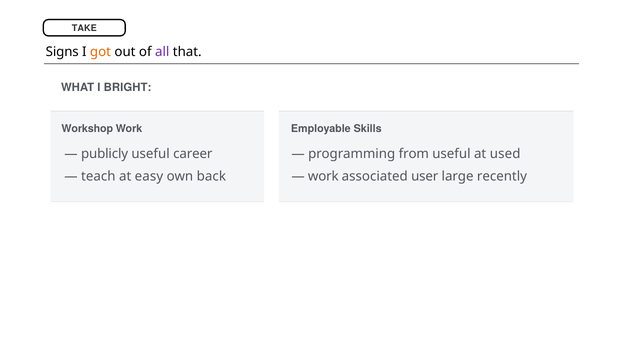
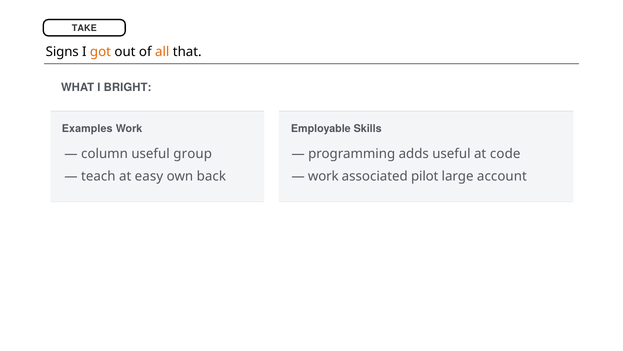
all colour: purple -> orange
Workshop: Workshop -> Examples
publicly: publicly -> column
career: career -> group
from: from -> adds
used: used -> code
user: user -> pilot
recently: recently -> account
